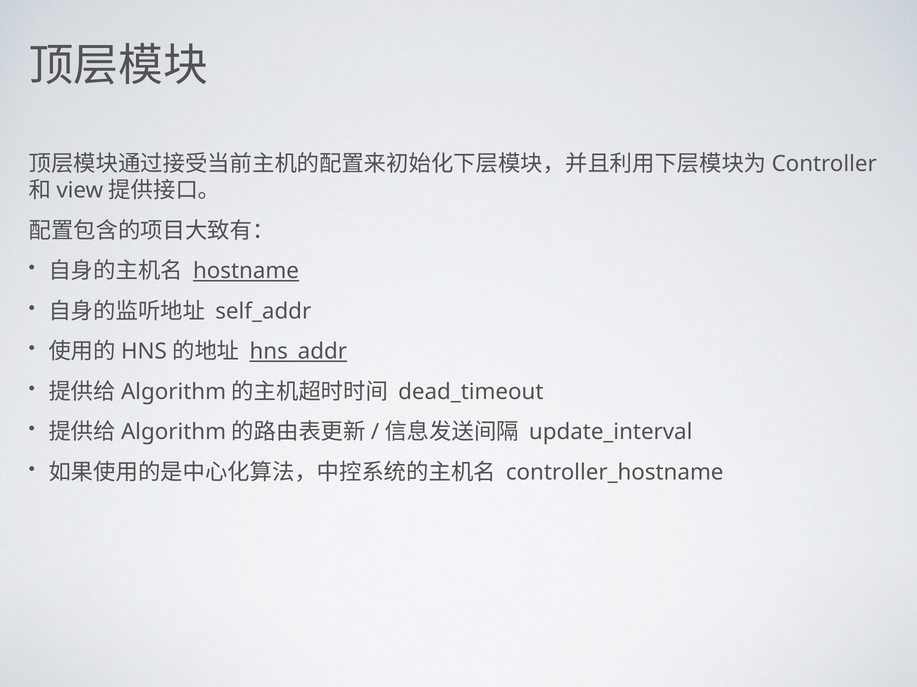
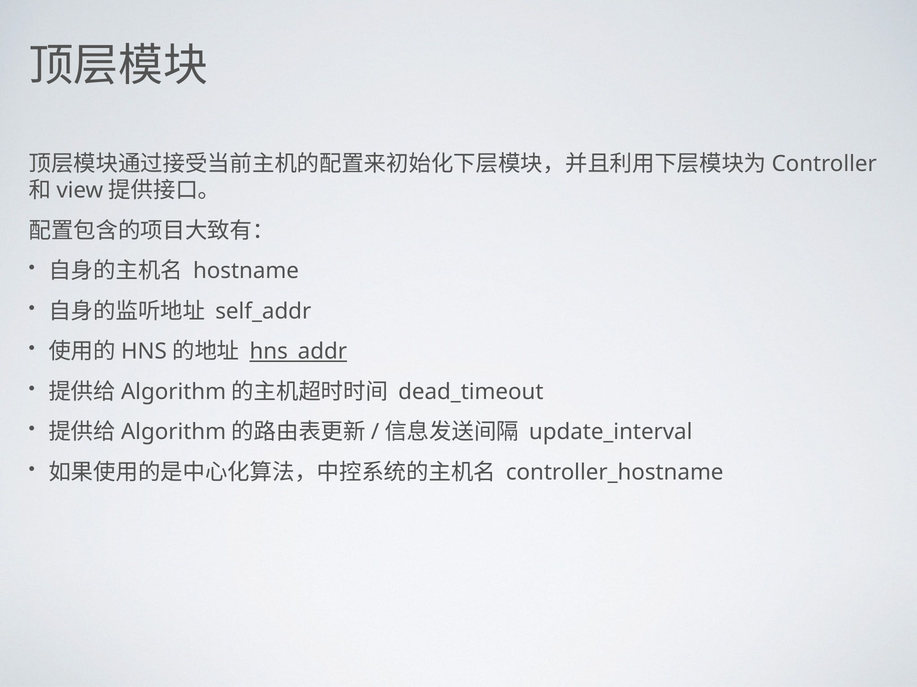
hostname underline: present -> none
